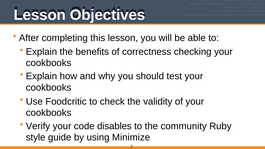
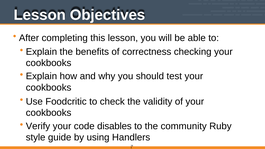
Minimize: Minimize -> Handlers
